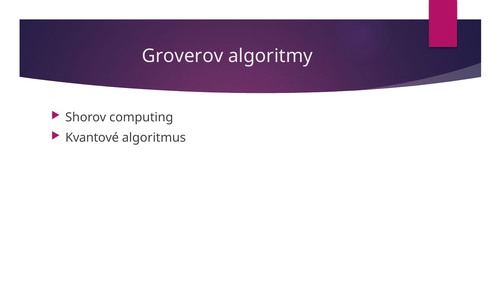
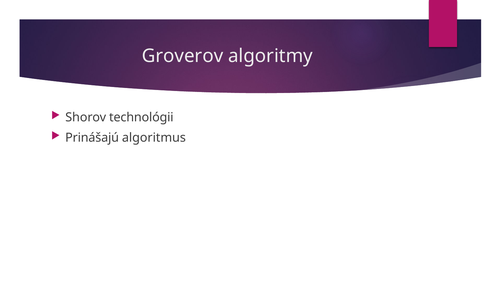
computing: computing -> technológii
Kvantové: Kvantové -> Prinášajú
